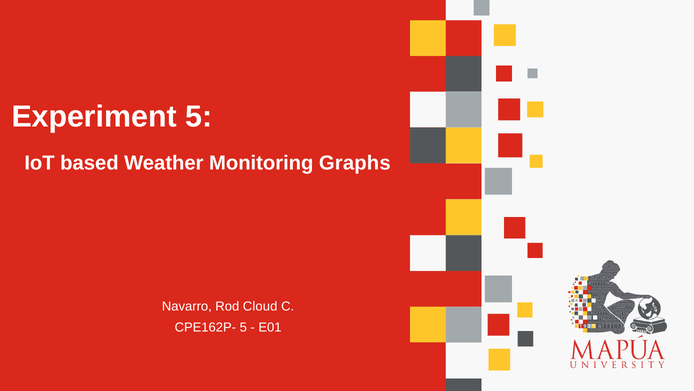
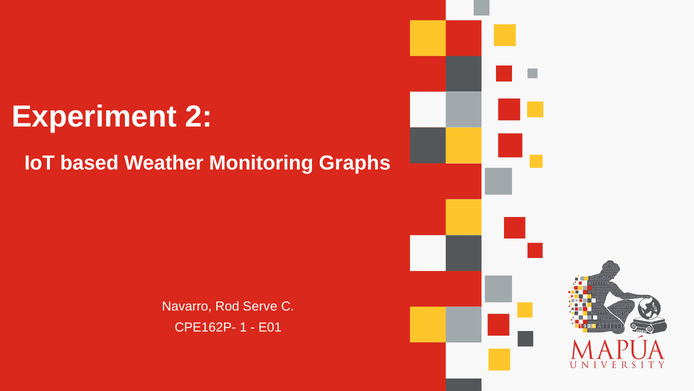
Experiment 5: 5 -> 2
Cloud: Cloud -> Serve
CPE162P- 5: 5 -> 1
